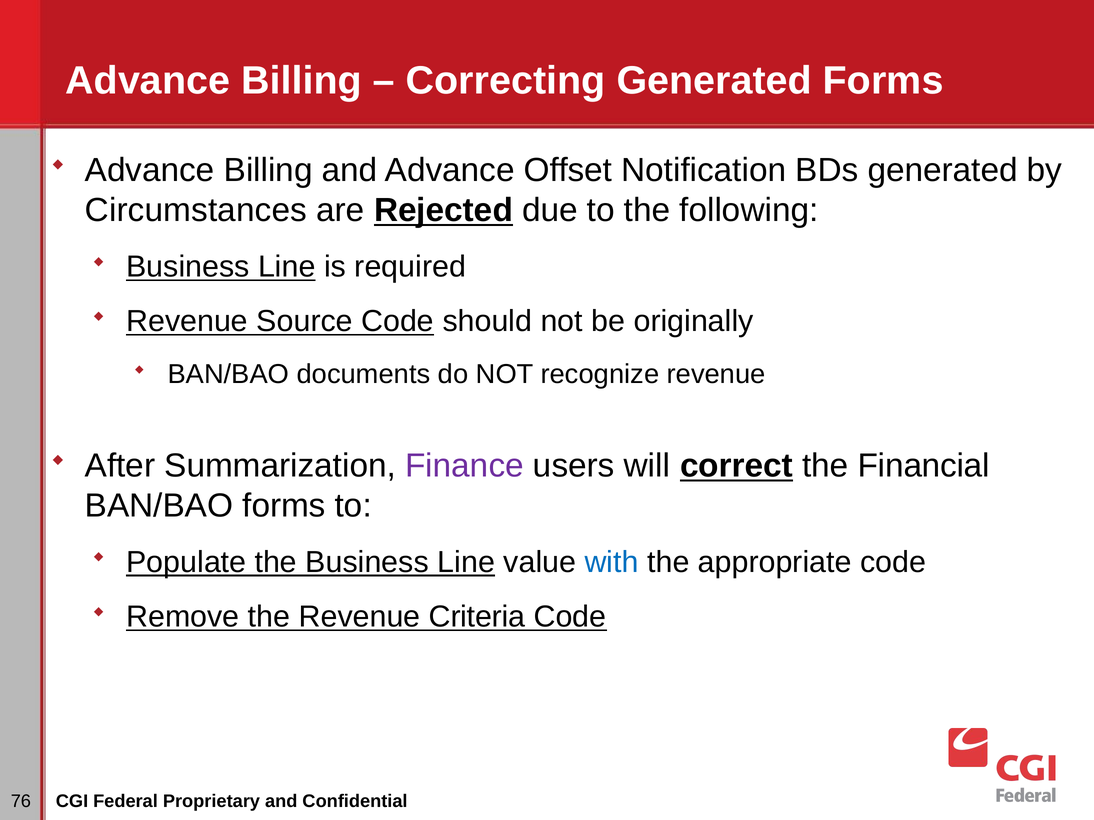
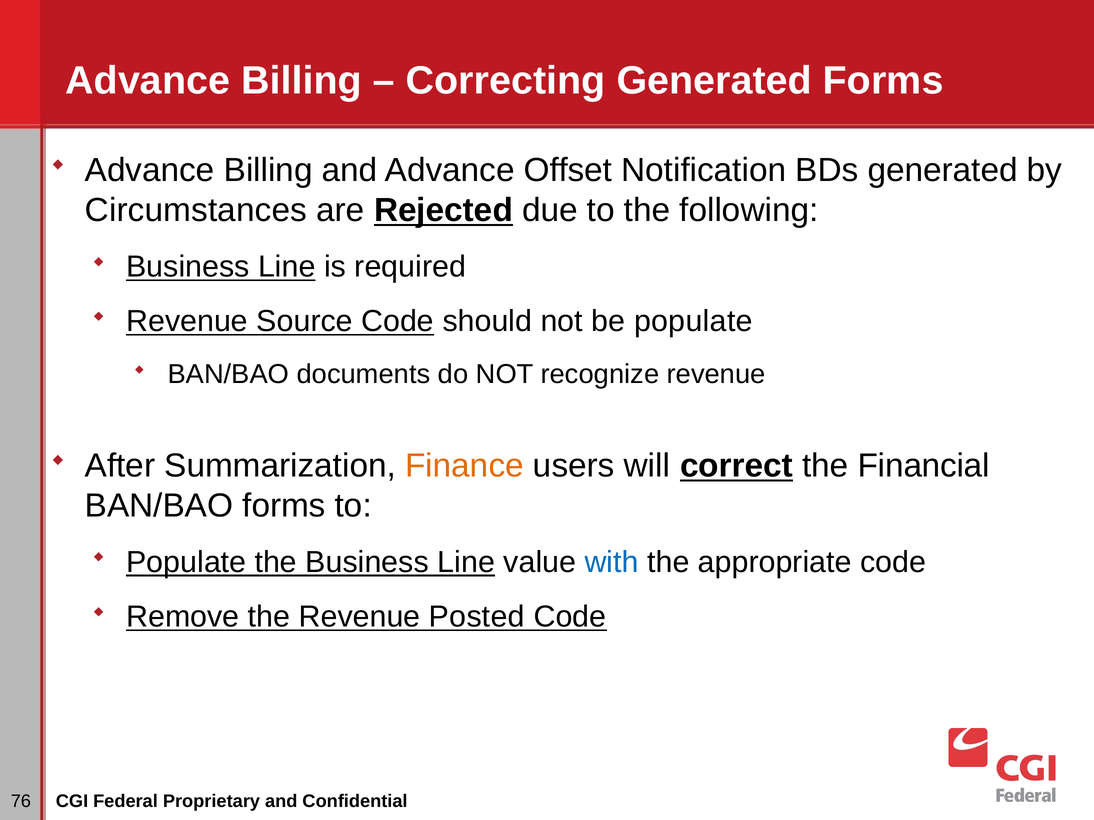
be originally: originally -> populate
Finance colour: purple -> orange
Criteria: Criteria -> Posted
